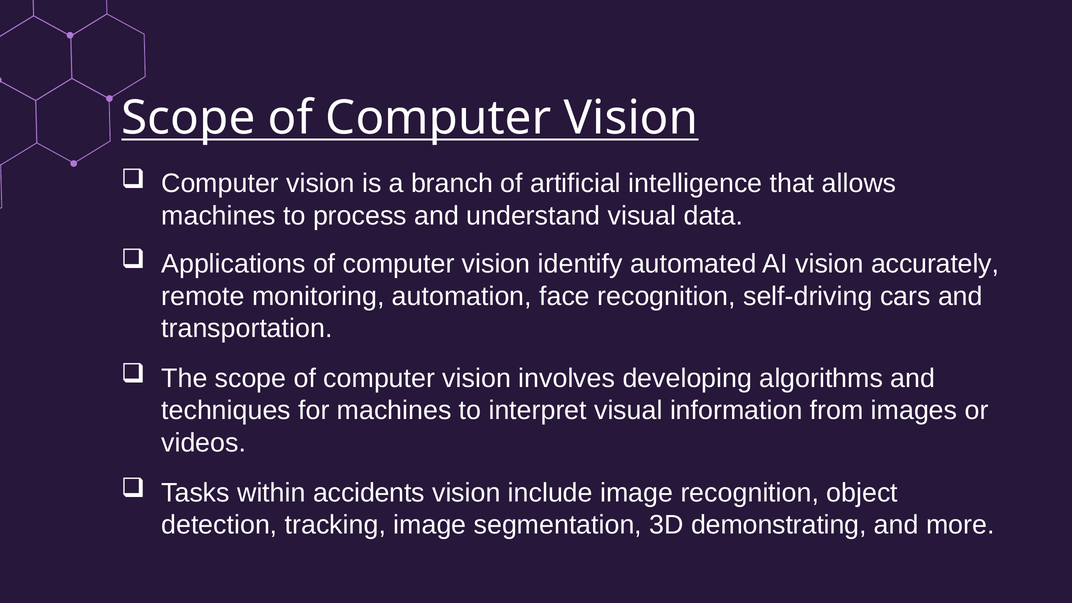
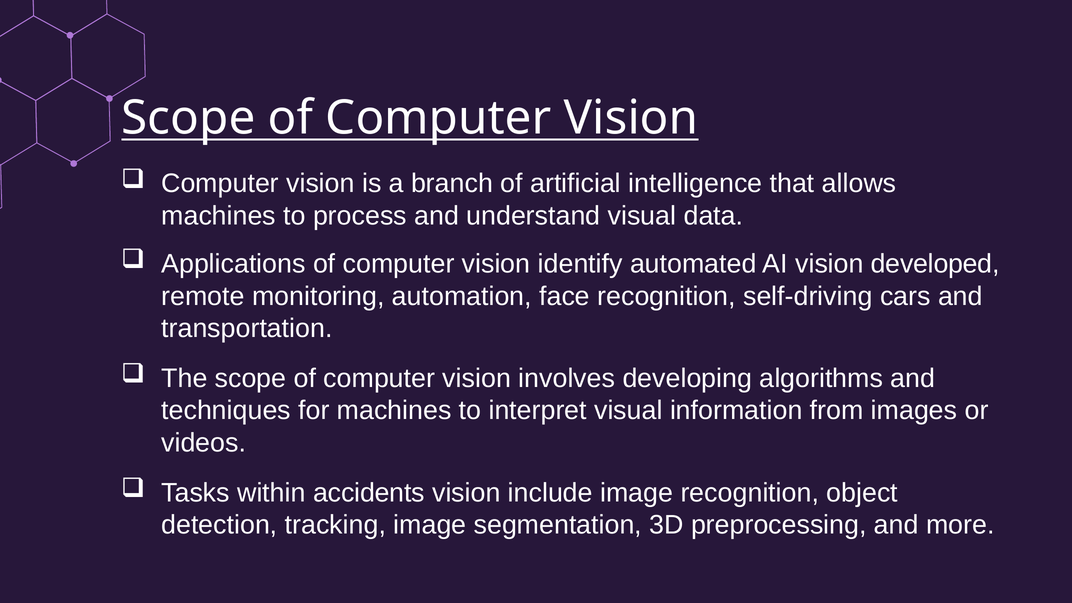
accurately: accurately -> developed
demonstrating: demonstrating -> preprocessing
